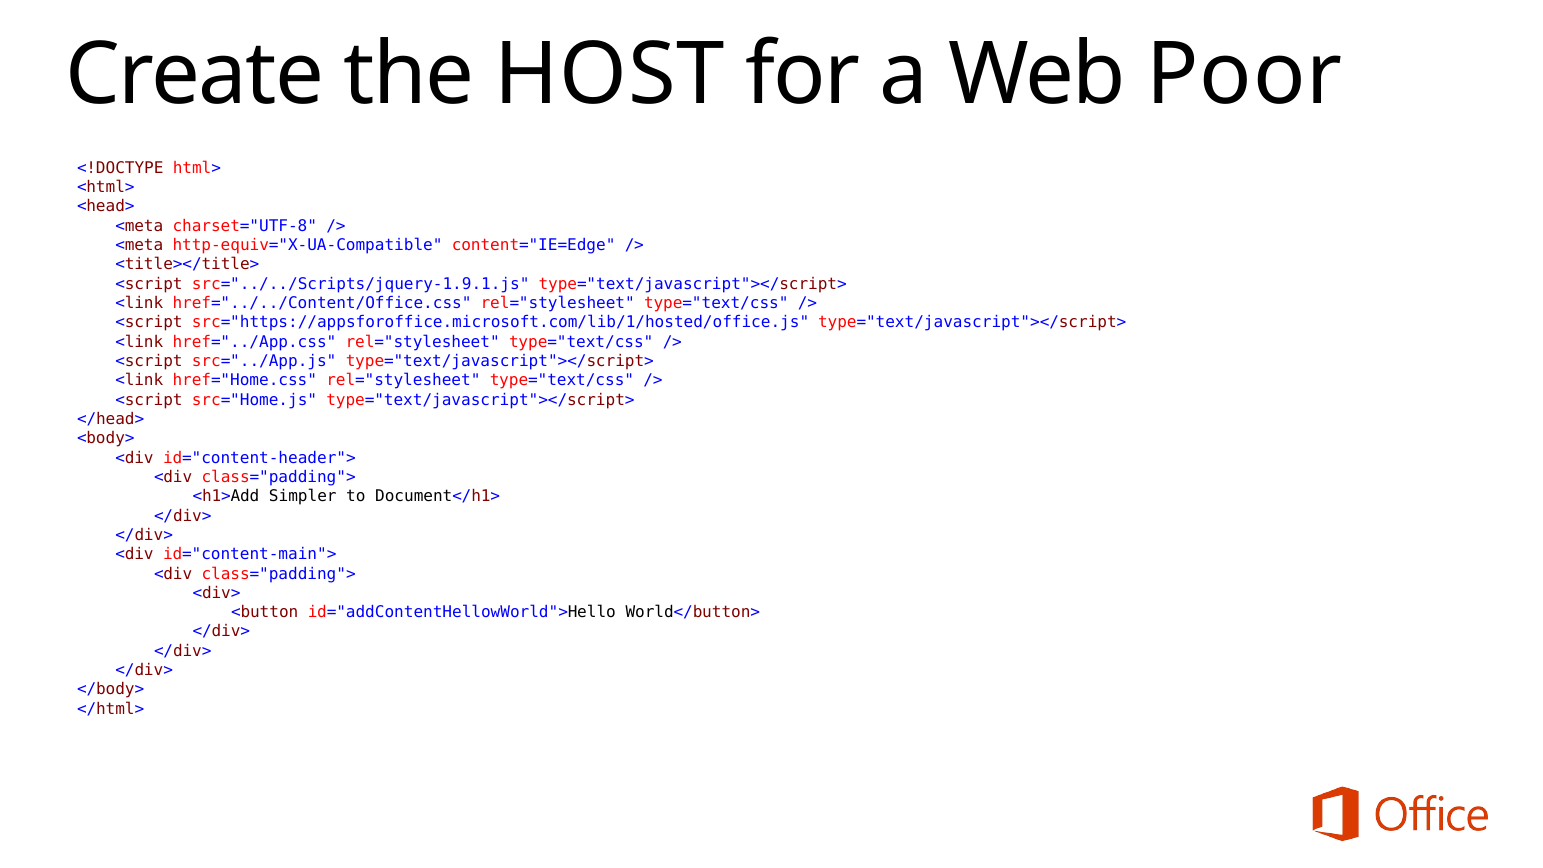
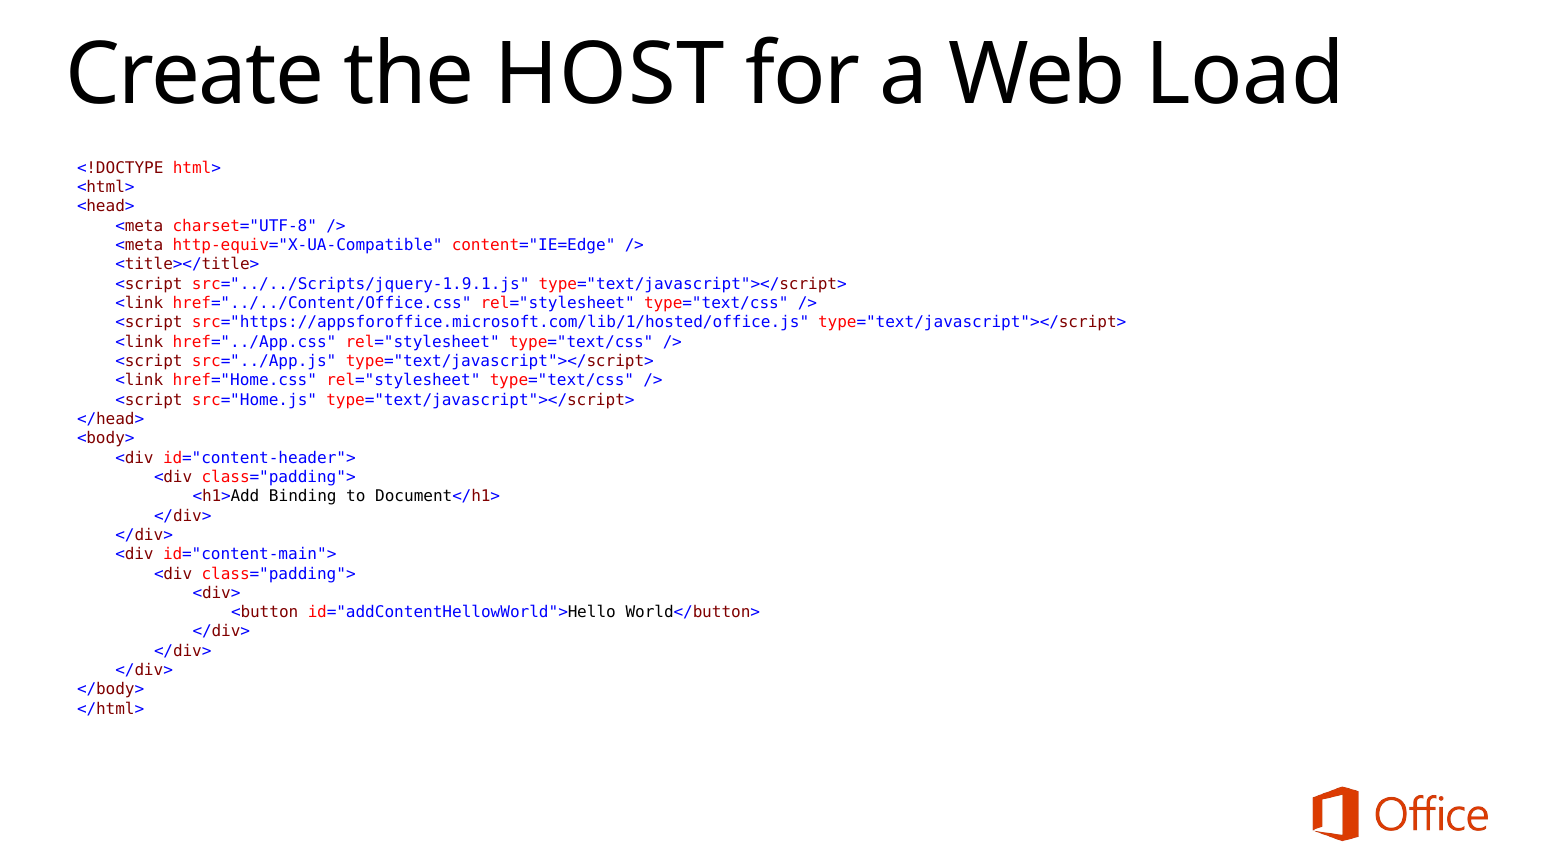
Poor: Poor -> Load
Simpler: Simpler -> Binding
